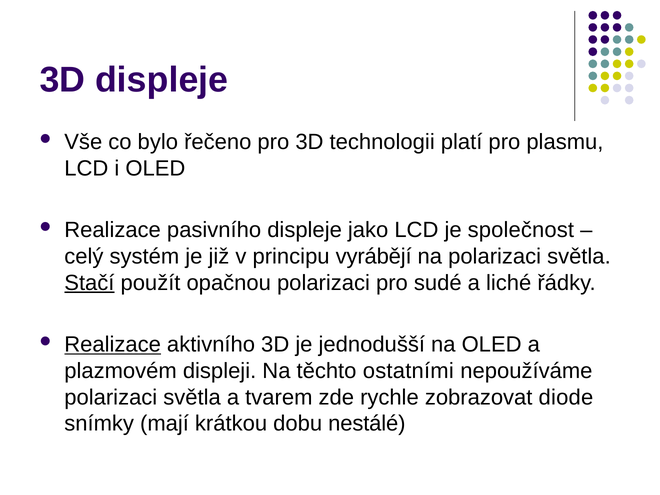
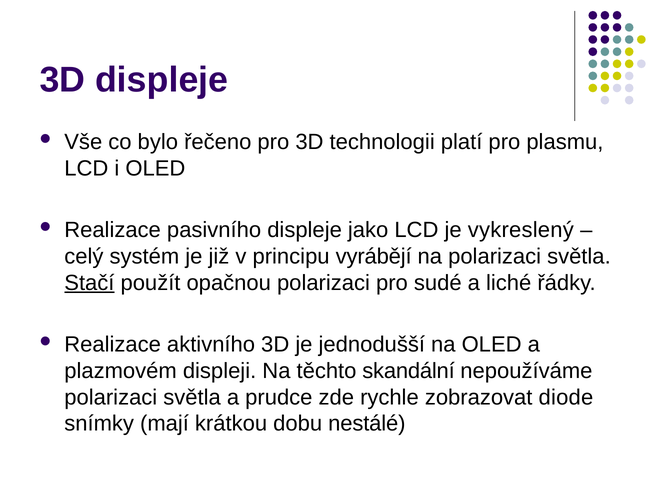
společnost: společnost -> vykreslený
Realizace at (113, 345) underline: present -> none
ostatními: ostatními -> skandální
tvarem: tvarem -> prudce
